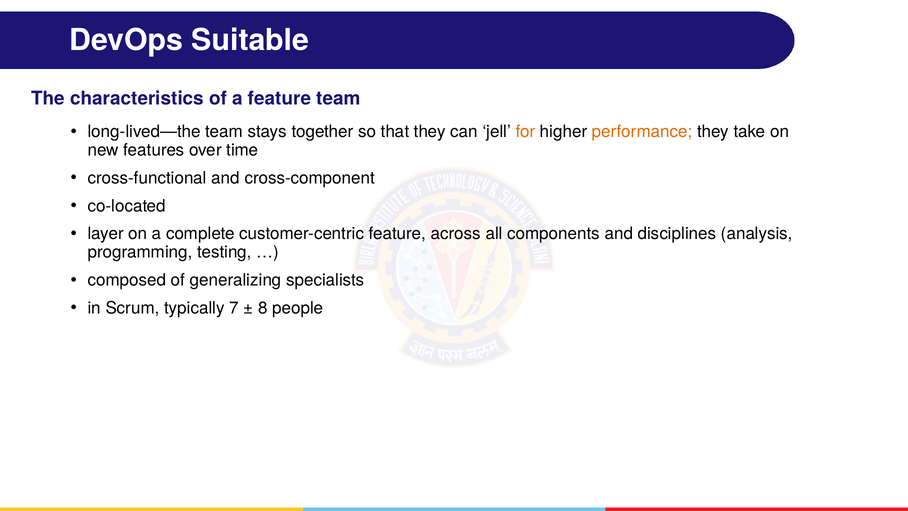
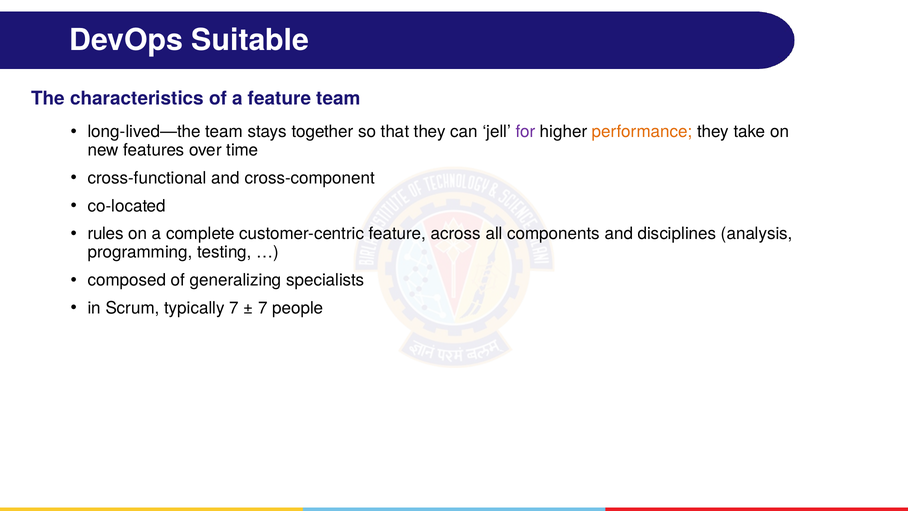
for colour: orange -> purple
layer: layer -> rules
8 at (263, 308): 8 -> 7
